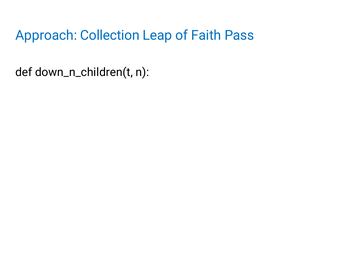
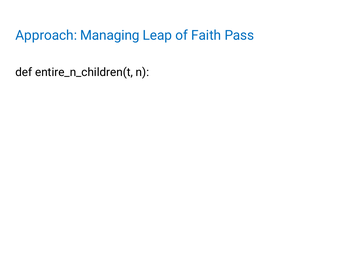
Collection: Collection -> Managing
down_n_children(t: down_n_children(t -> entire_n_children(t
